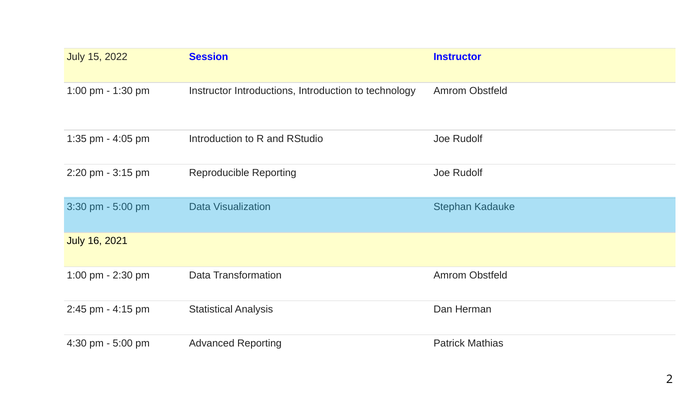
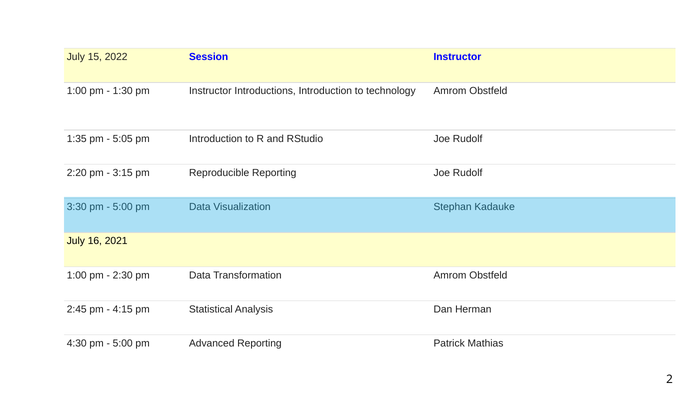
4:05: 4:05 -> 5:05
